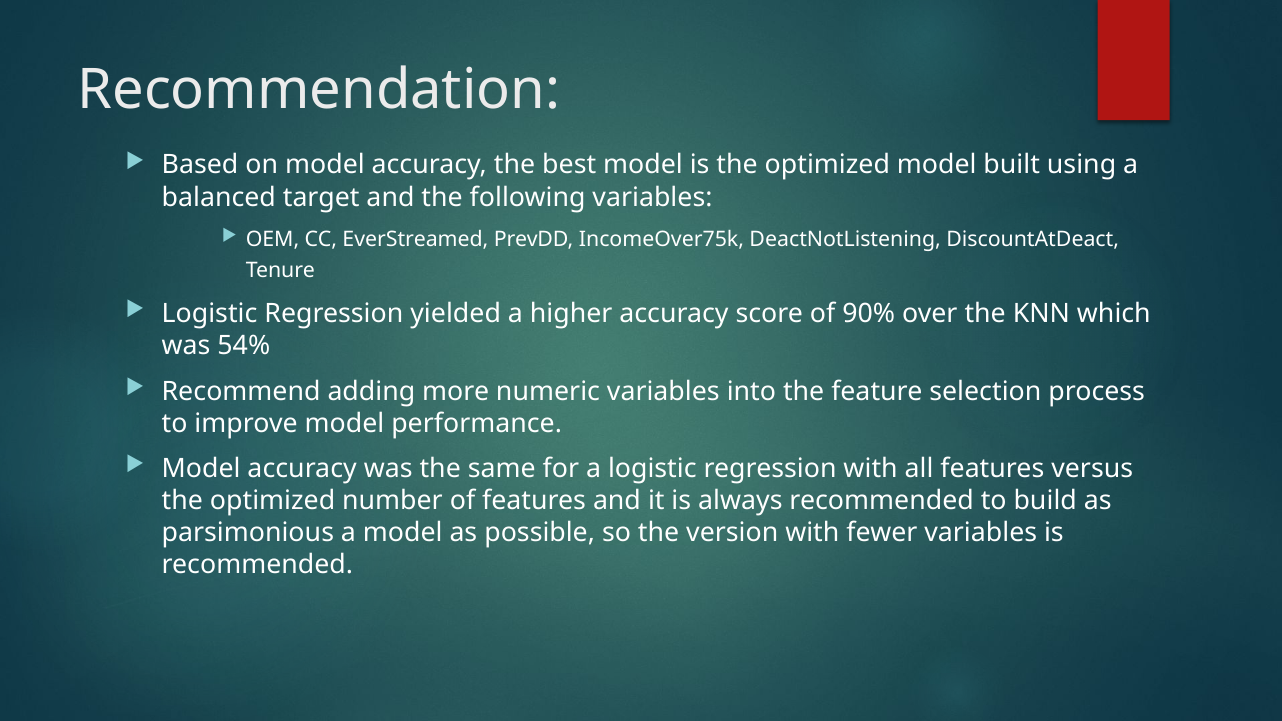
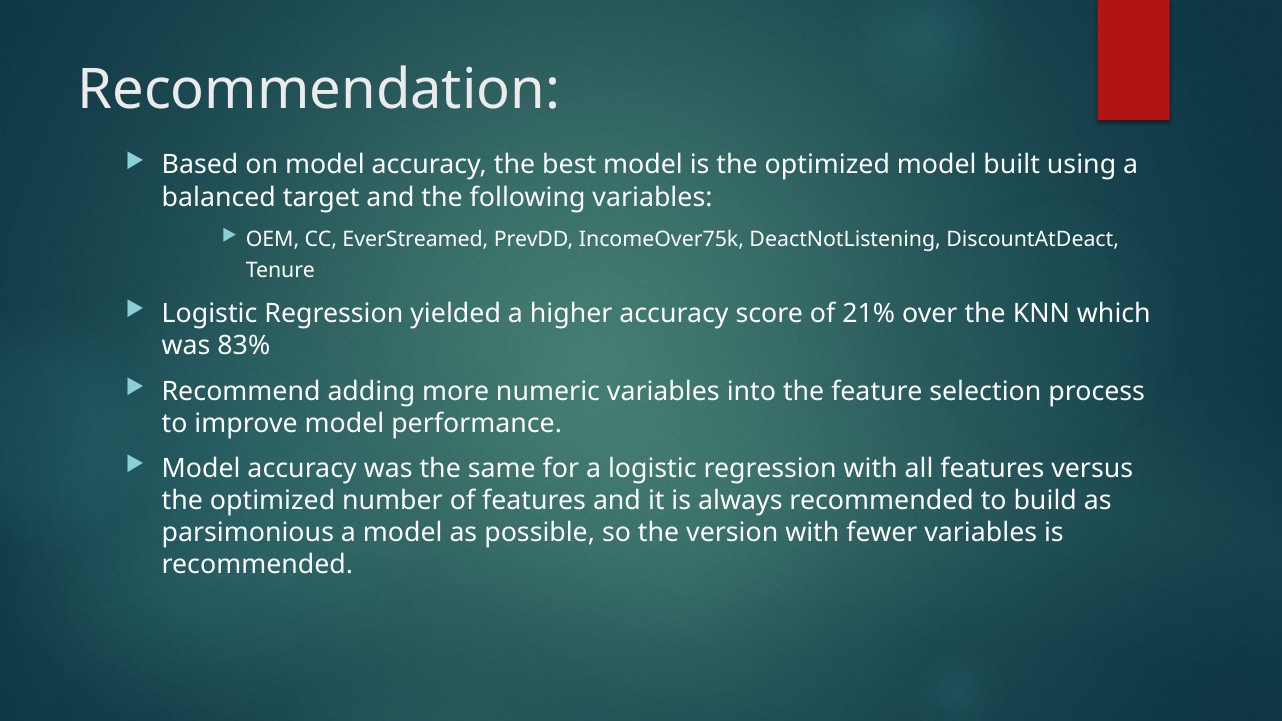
90%: 90% -> 21%
54%: 54% -> 83%
